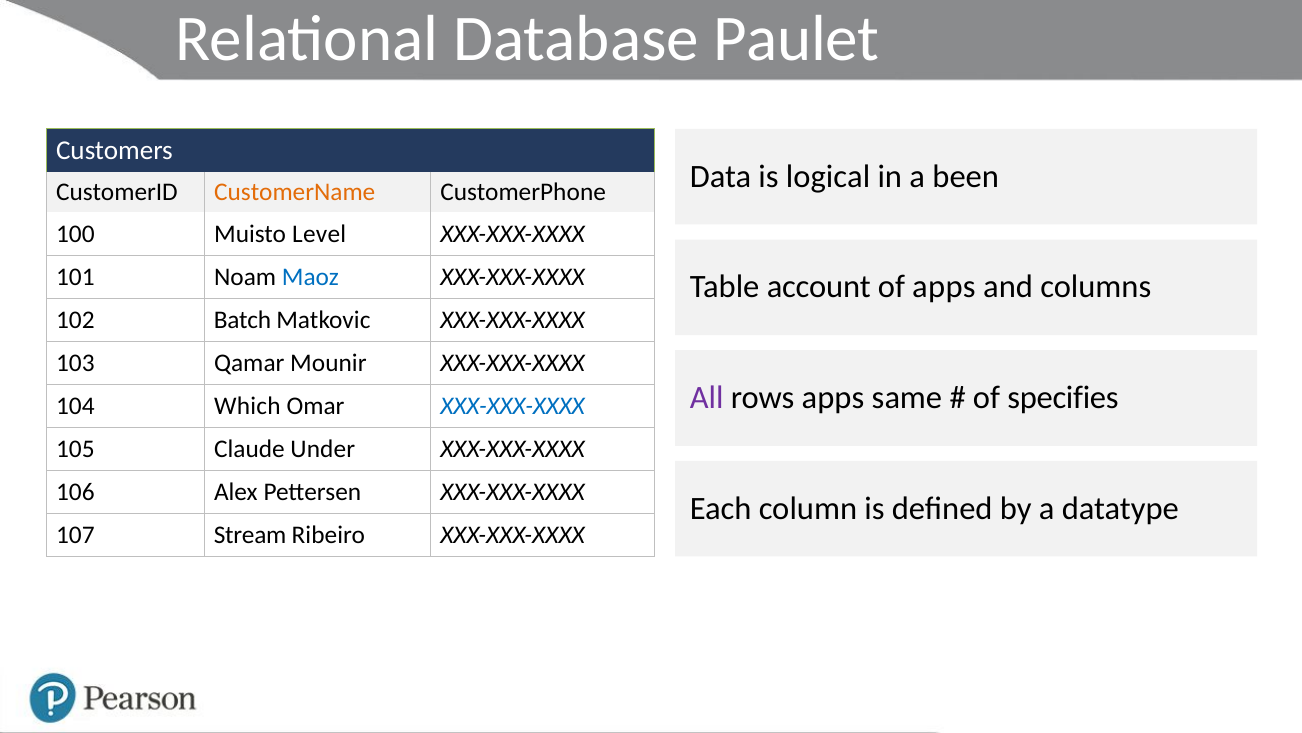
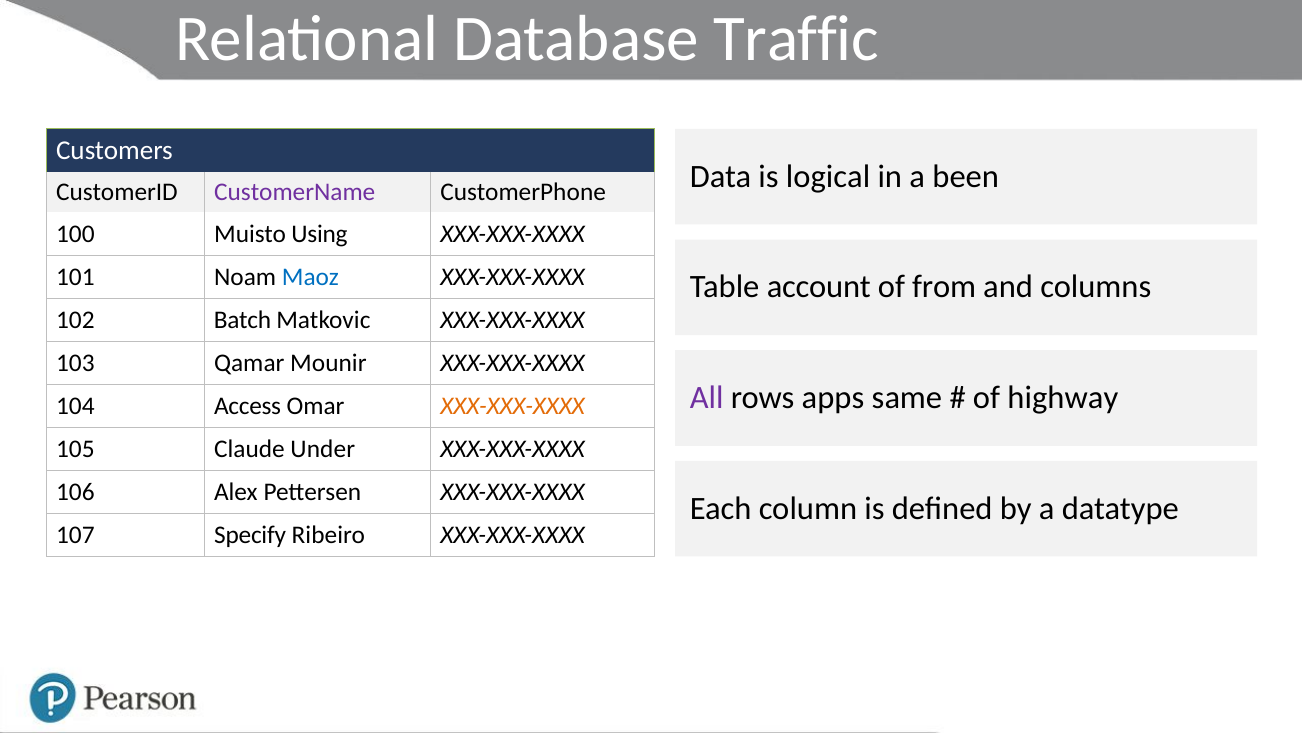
Paulet: Paulet -> Traffic
CustomerName colour: orange -> purple
Level: Level -> Using
of apps: apps -> from
specifies: specifies -> highway
Which: Which -> Access
XXX-XXX-XXXX at (513, 406) colour: blue -> orange
Stream: Stream -> Specify
